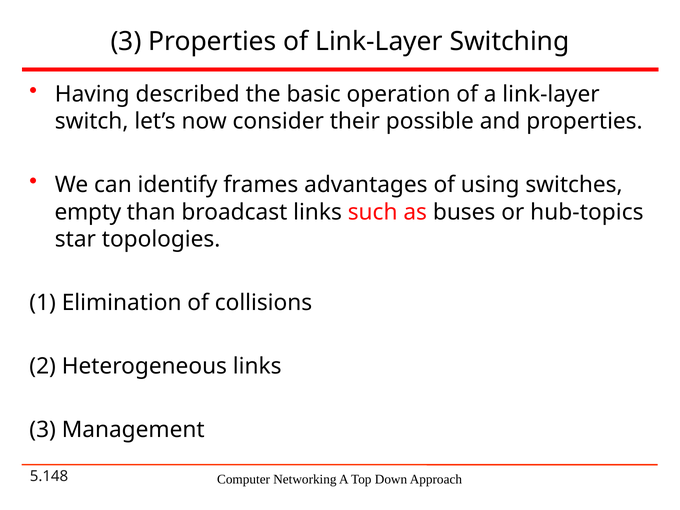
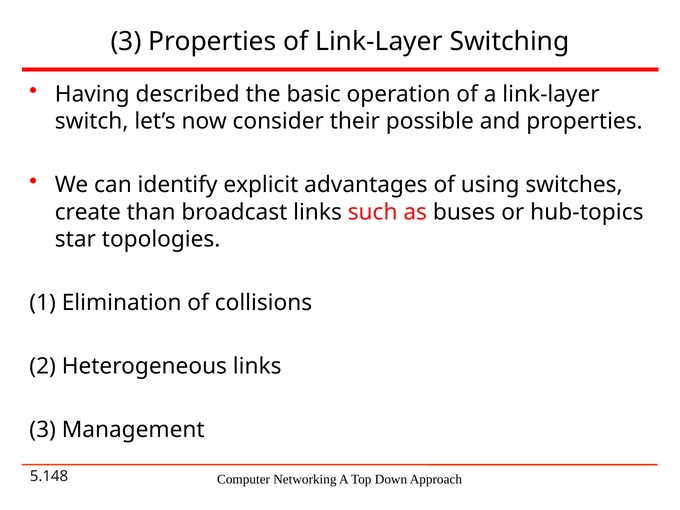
frames: frames -> explicit
empty: empty -> create
